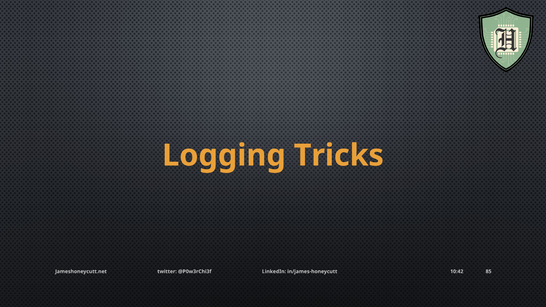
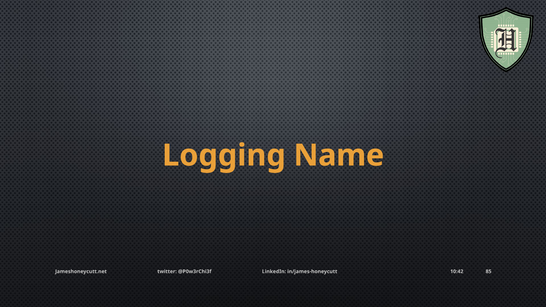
Tricks: Tricks -> Name
